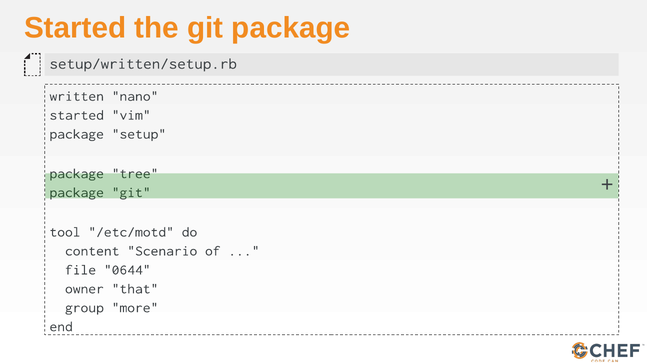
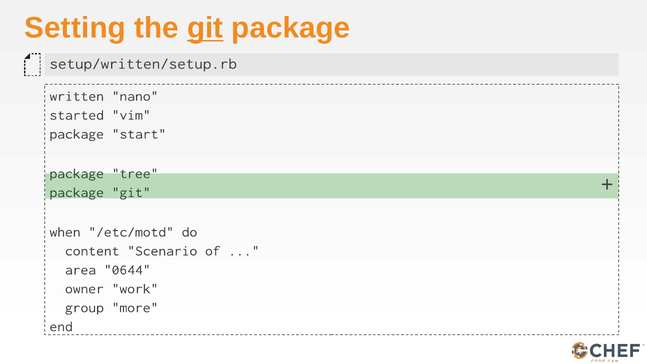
Started at (75, 28): Started -> Setting
git at (205, 28) underline: none -> present
setup: setup -> start
tool: tool -> when
file: file -> area
that: that -> work
